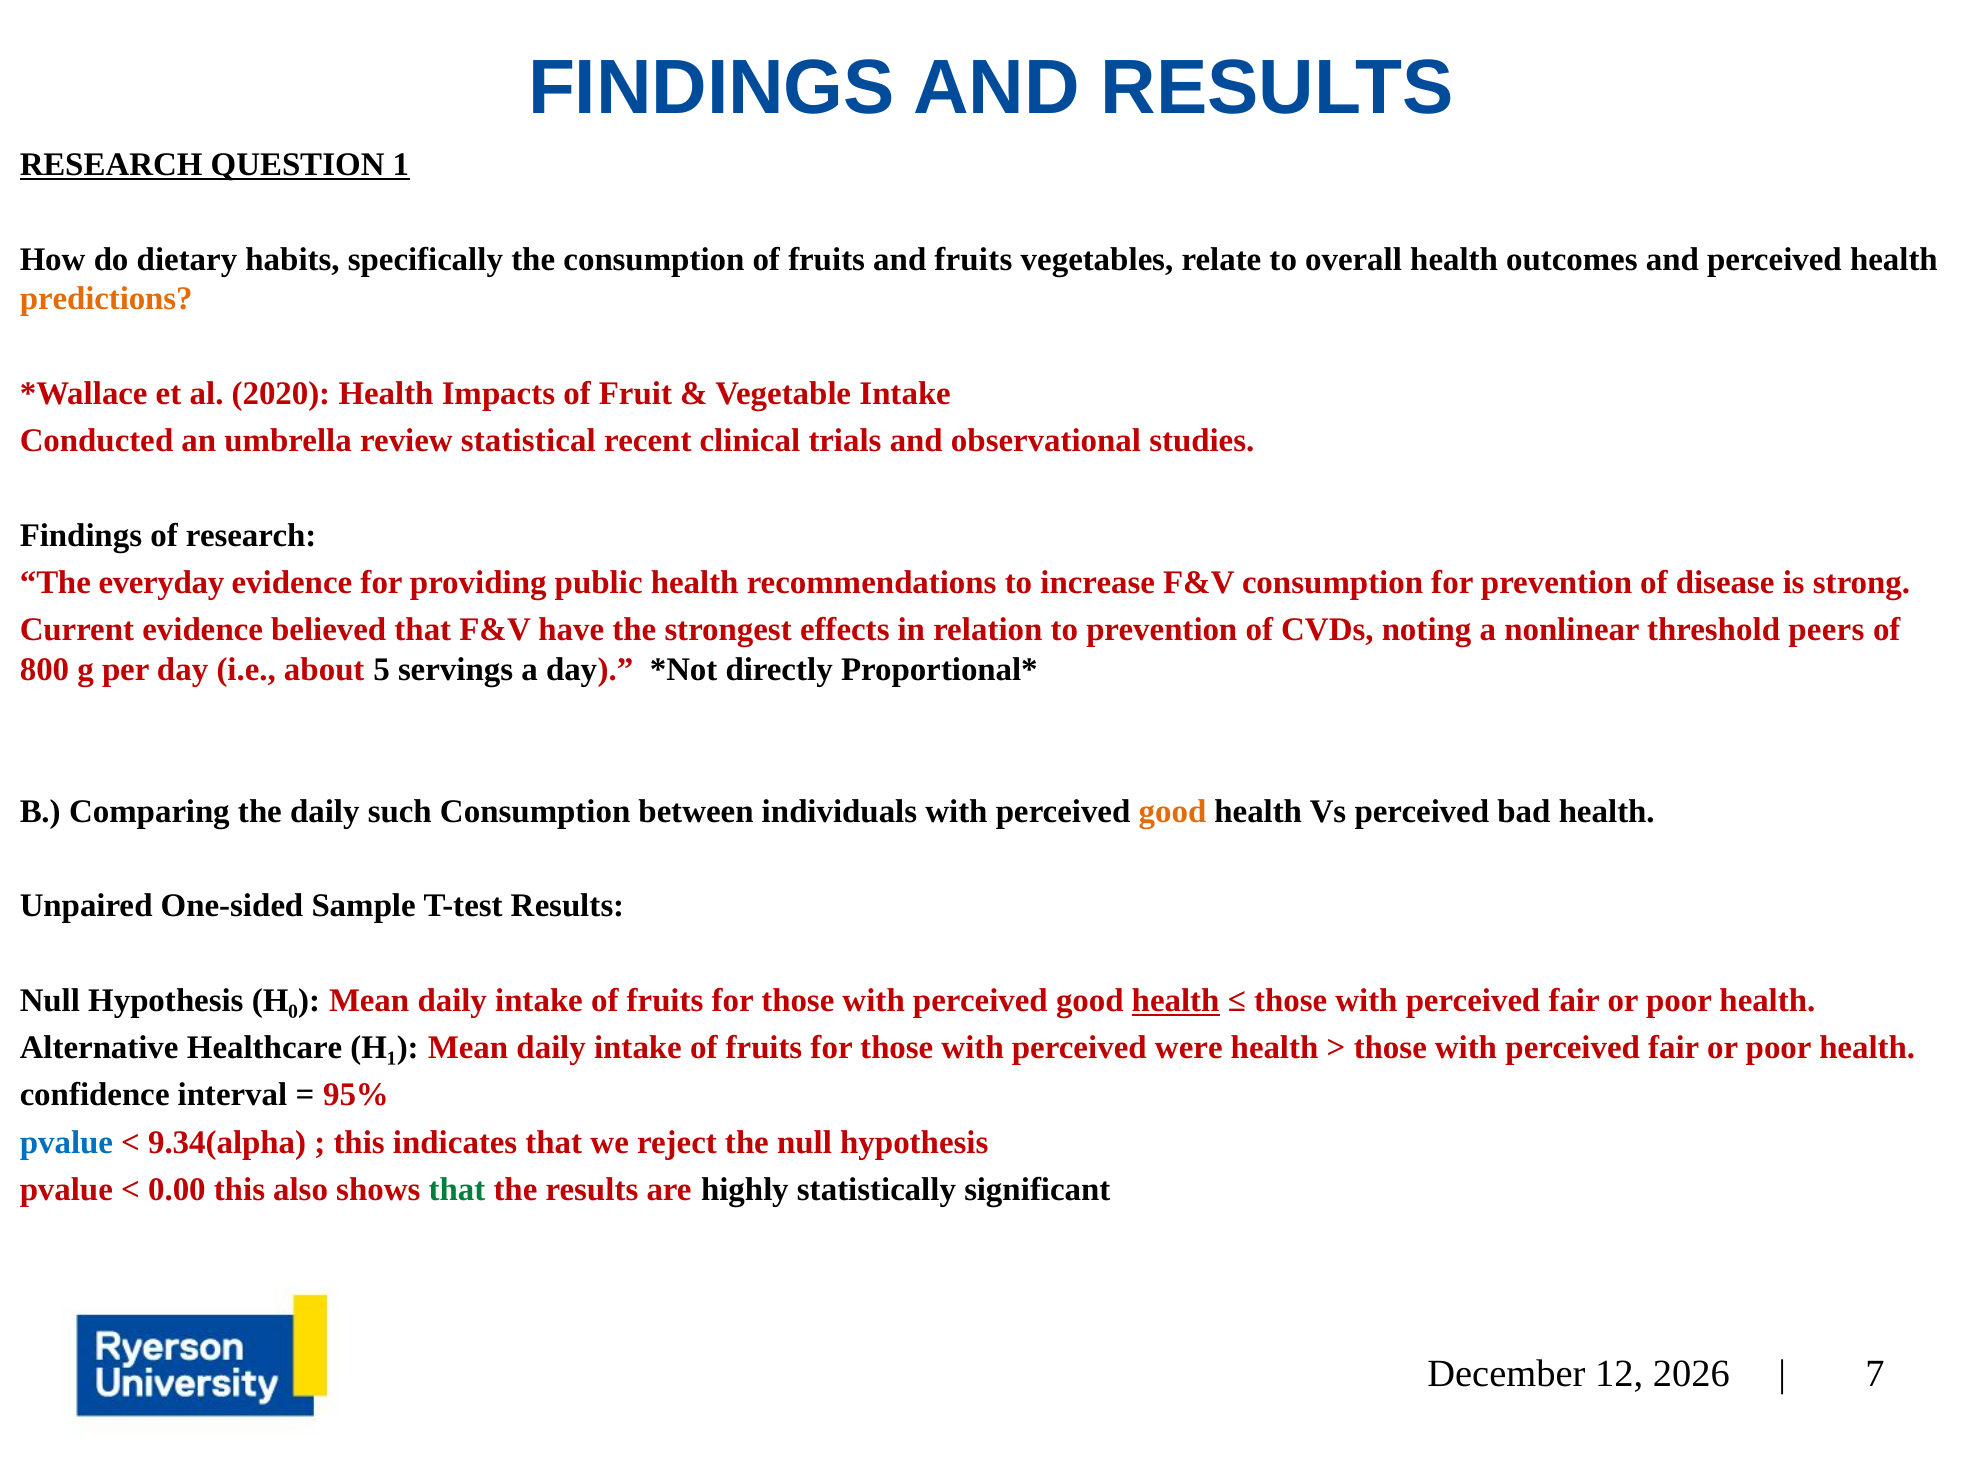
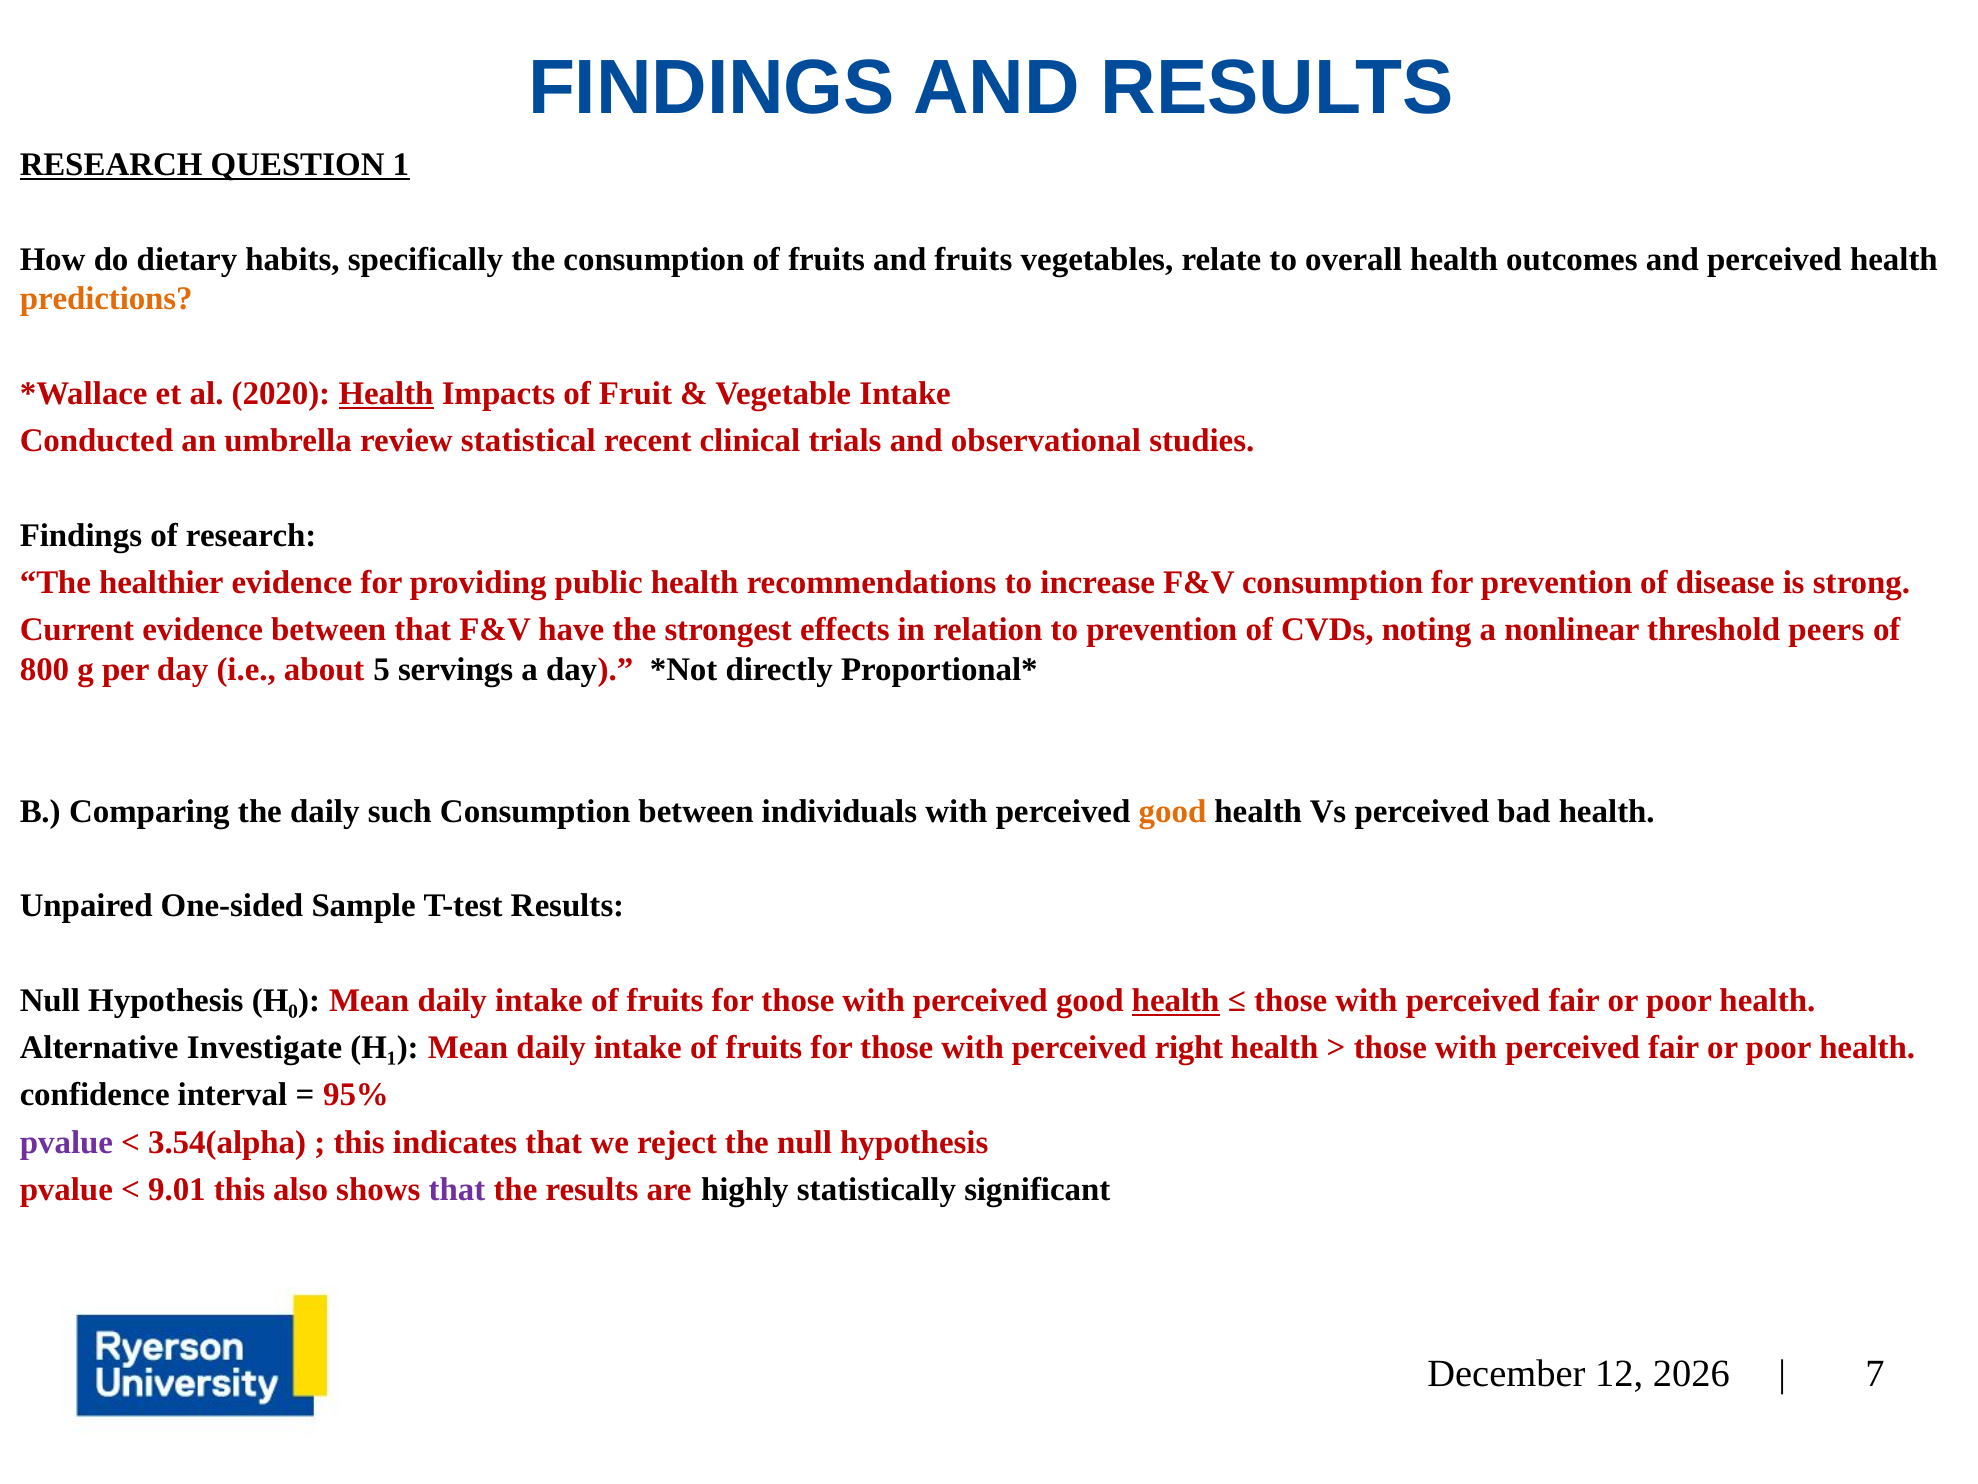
Health at (386, 393) underline: none -> present
everyday: everyday -> healthier
evidence believed: believed -> between
Healthcare: Healthcare -> Investigate
were: were -> right
pvalue at (66, 1142) colour: blue -> purple
9.34(alpha: 9.34(alpha -> 3.54(alpha
0.00: 0.00 -> 9.01
that at (457, 1189) colour: green -> purple
